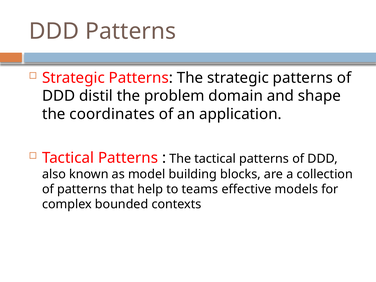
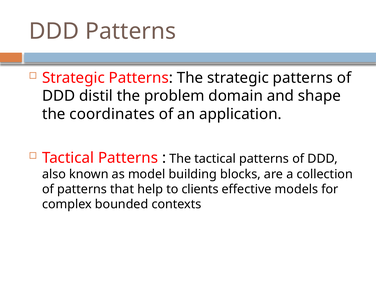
teams: teams -> clients
